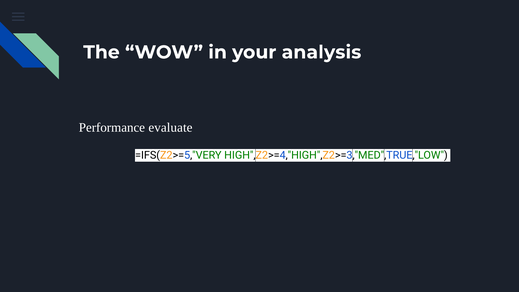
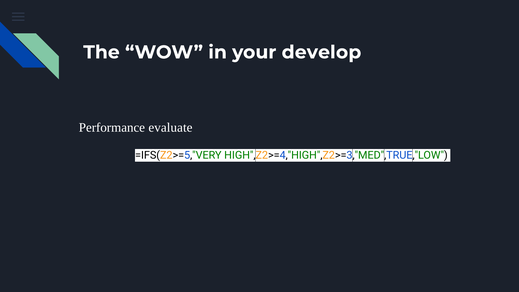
analysis: analysis -> develop
